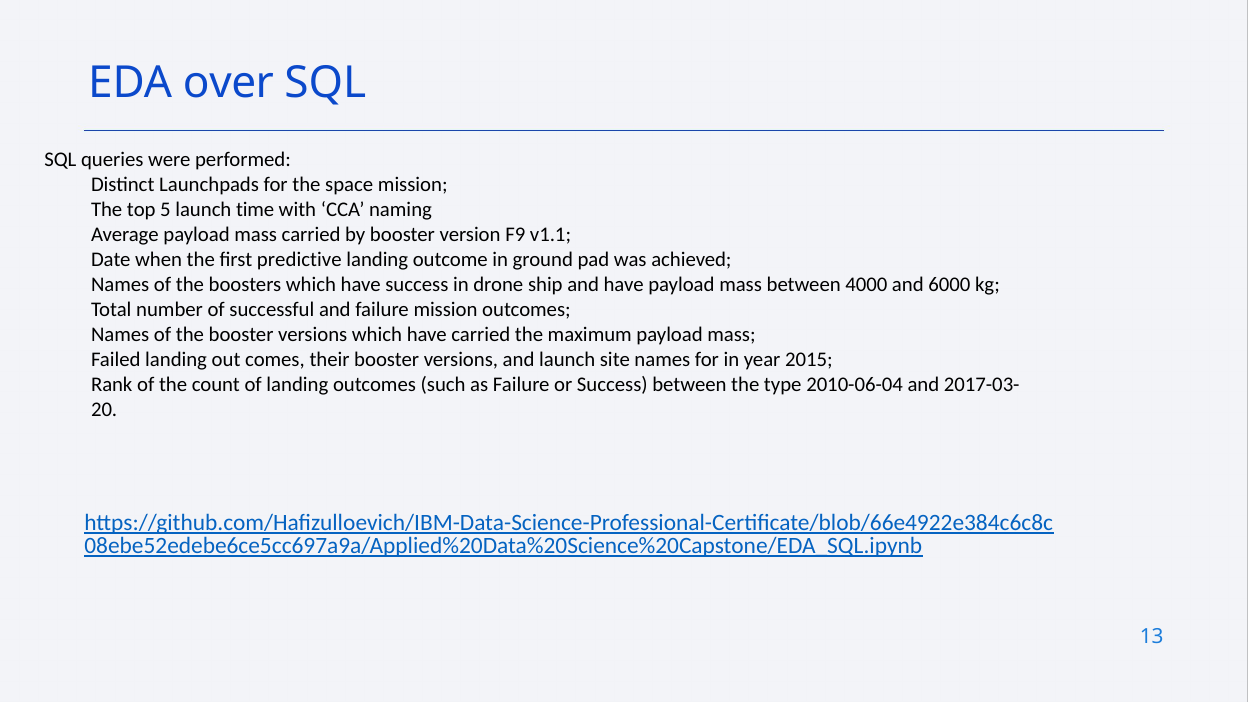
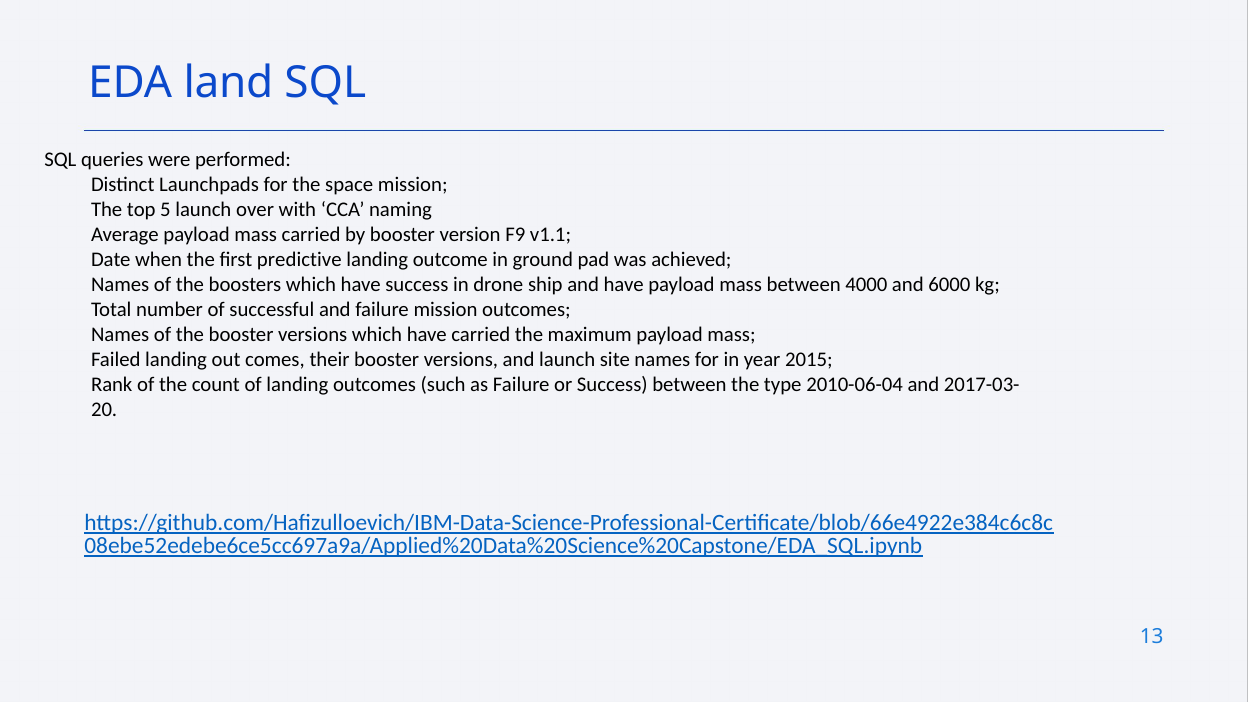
over: over -> land
time: time -> over
